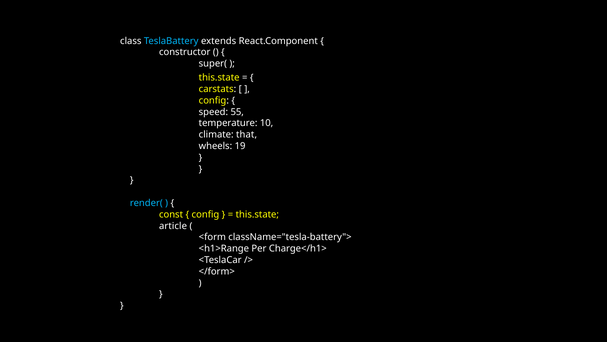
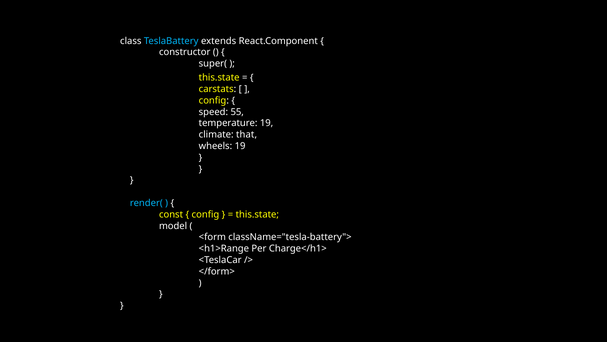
temperature 10: 10 -> 19
article: article -> model
